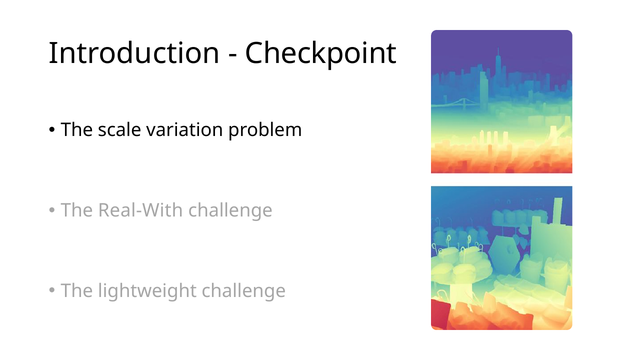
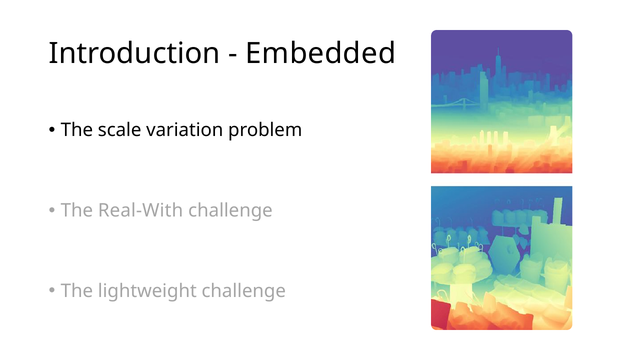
Checkpoint: Checkpoint -> Embedded
